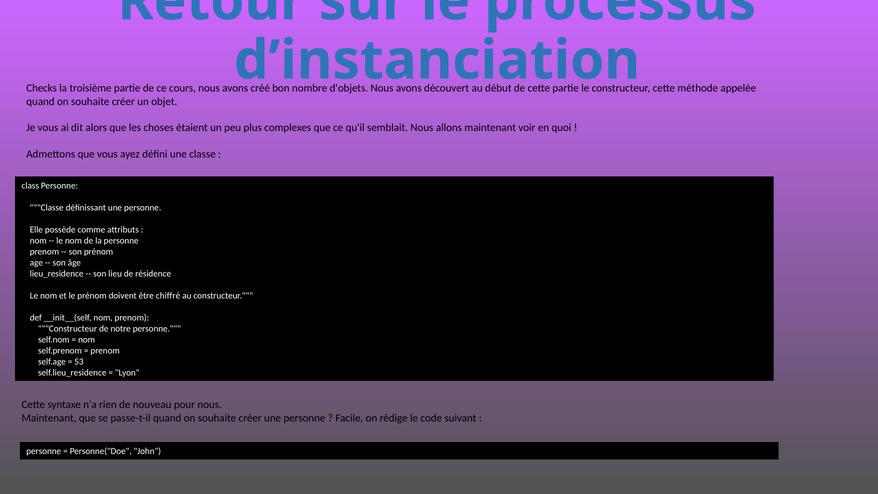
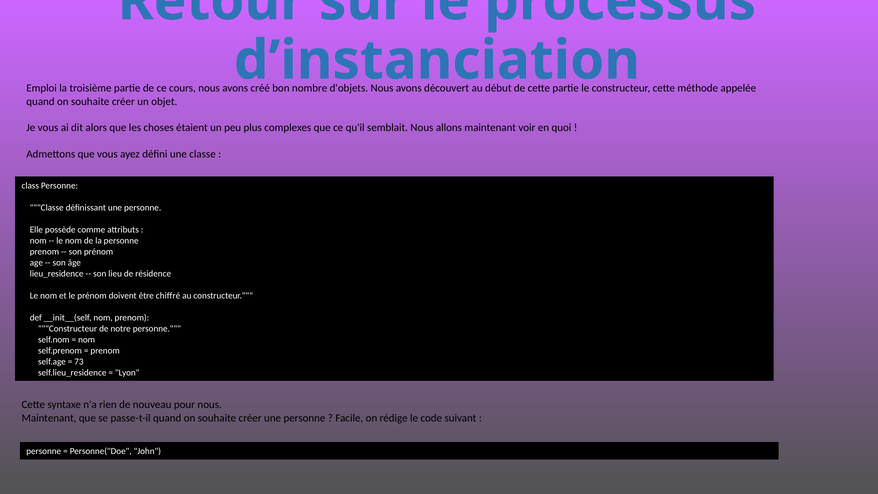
Checks: Checks -> Emploi
53: 53 -> 73
